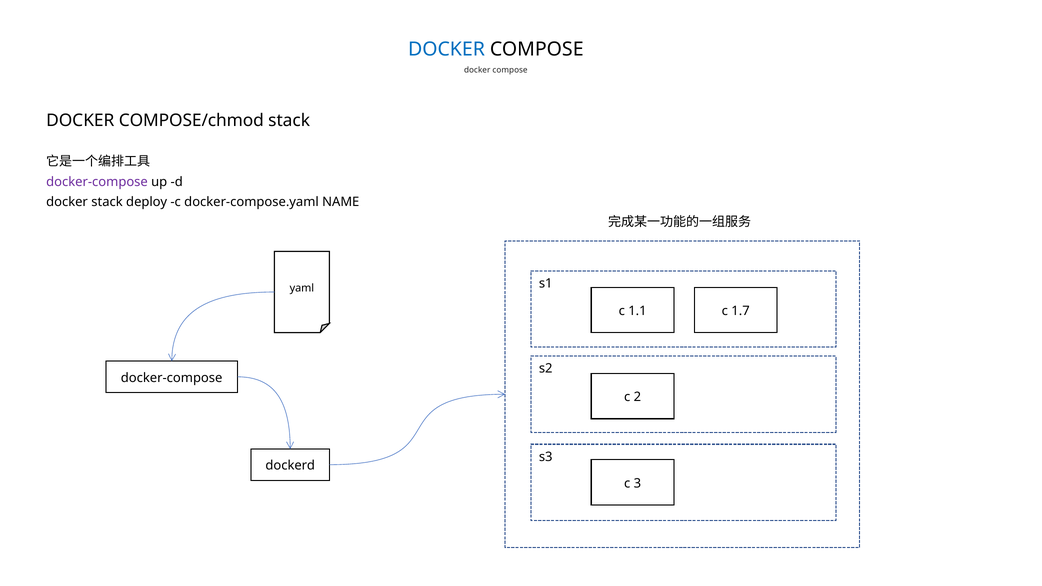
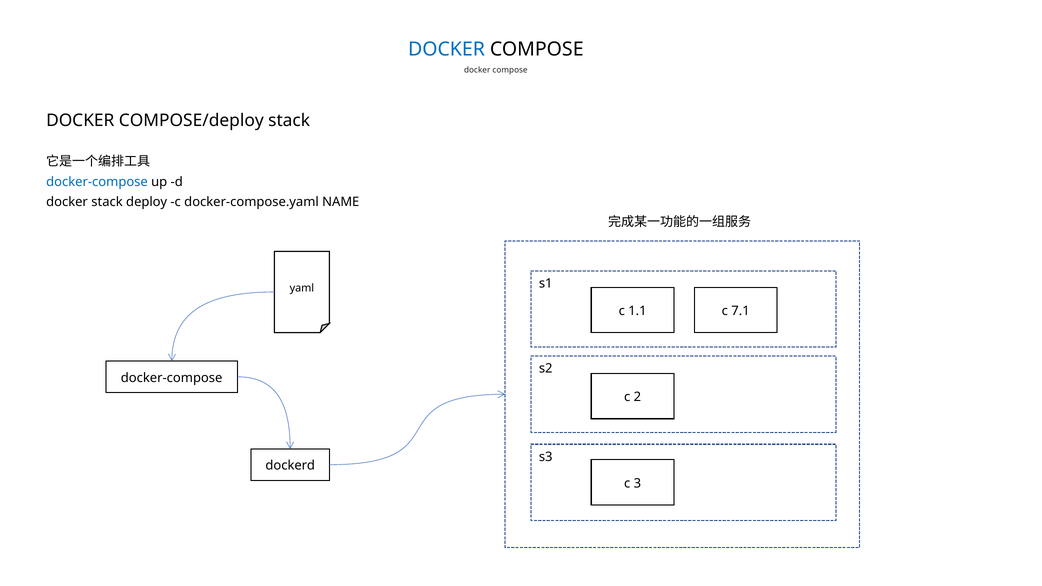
COMPOSE/chmod: COMPOSE/chmod -> COMPOSE/deploy
docker-compose at (97, 182) colour: purple -> blue
1.7: 1.7 -> 7.1
